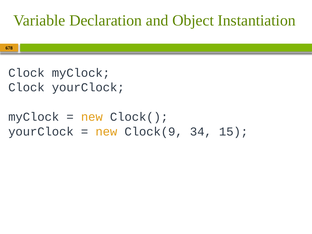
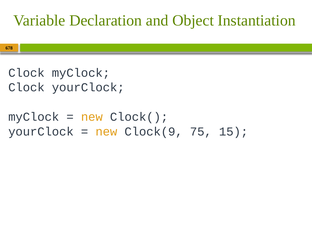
34: 34 -> 75
